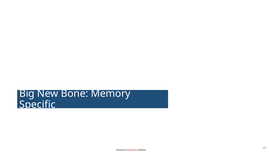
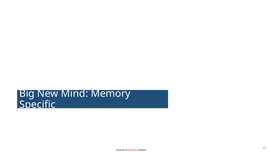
Bone: Bone -> Mind
